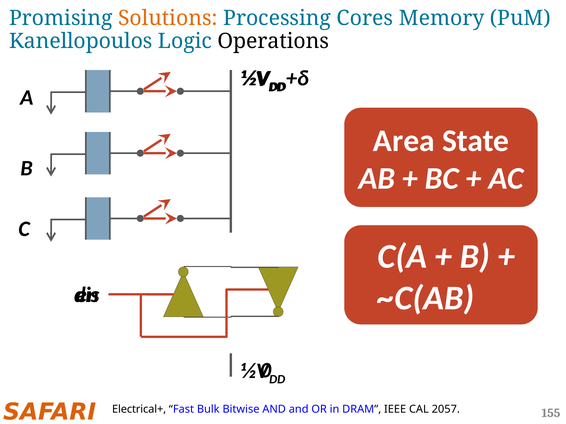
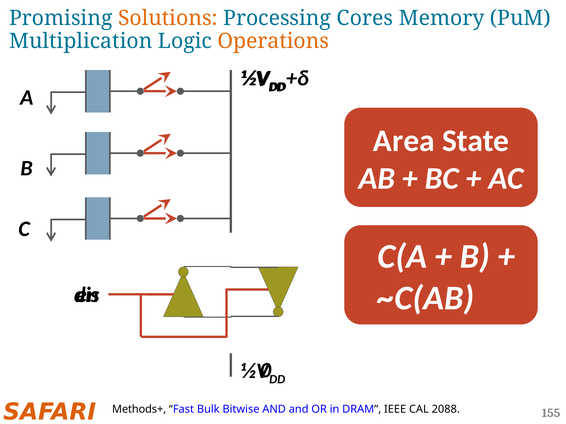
Kanellopoulos: Kanellopoulos -> Multiplication
Operations colour: black -> orange
Electrical+: Electrical+ -> Methods+
2057: 2057 -> 2088
